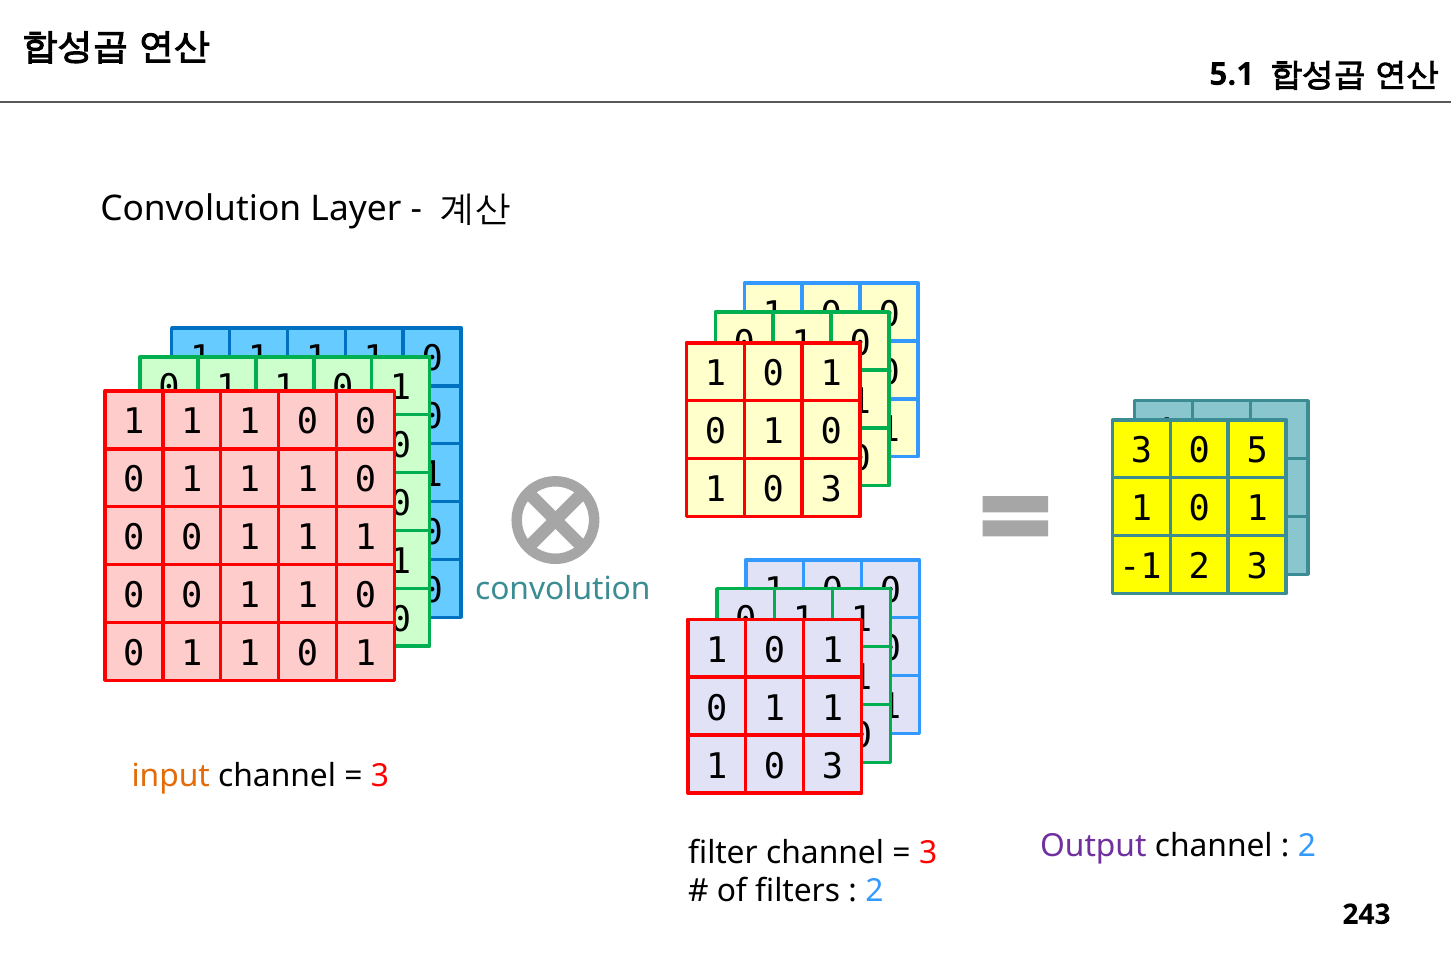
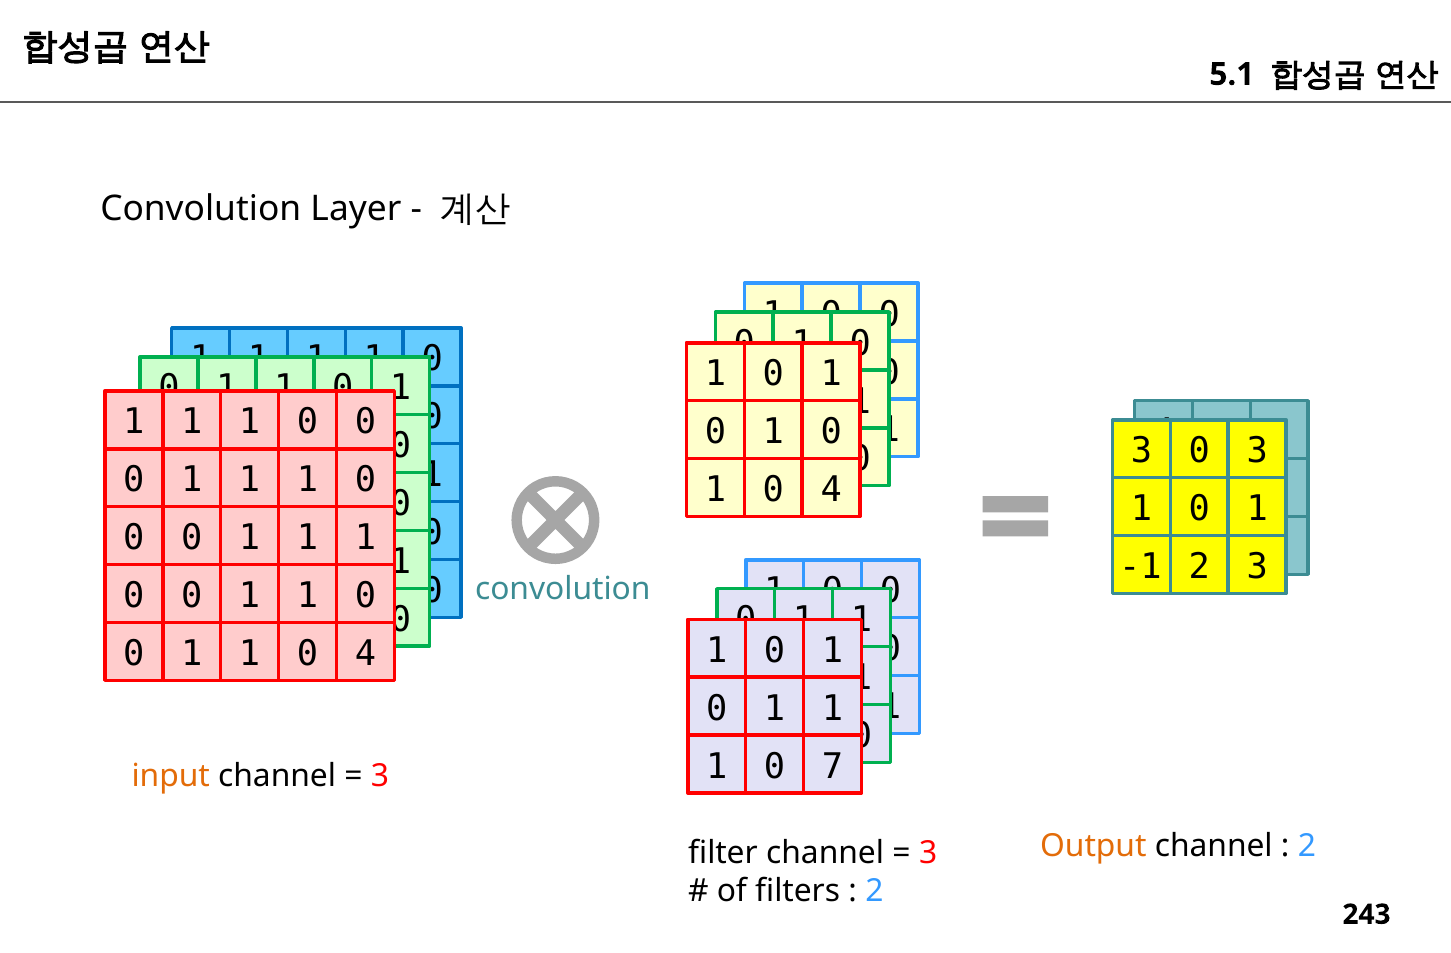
0 5: 5 -> 3
3 at (831, 490): 3 -> 4
1 at (365, 654): 1 -> 4
3 at (833, 767): 3 -> 7
Output colour: purple -> orange
